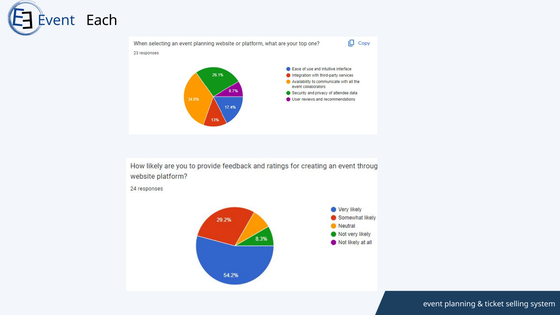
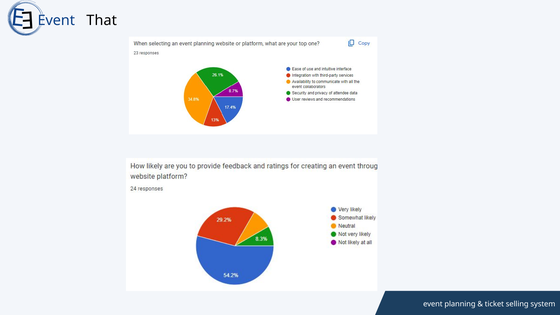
Each: Each -> That
